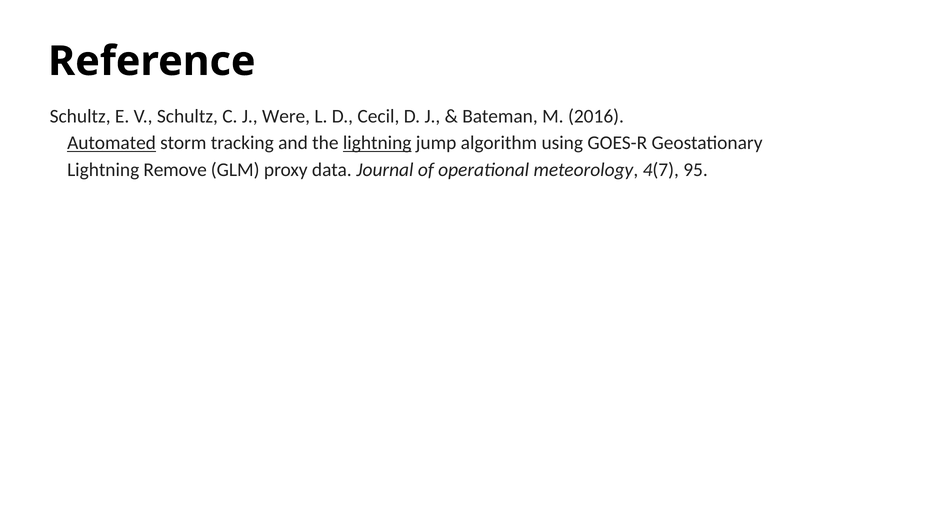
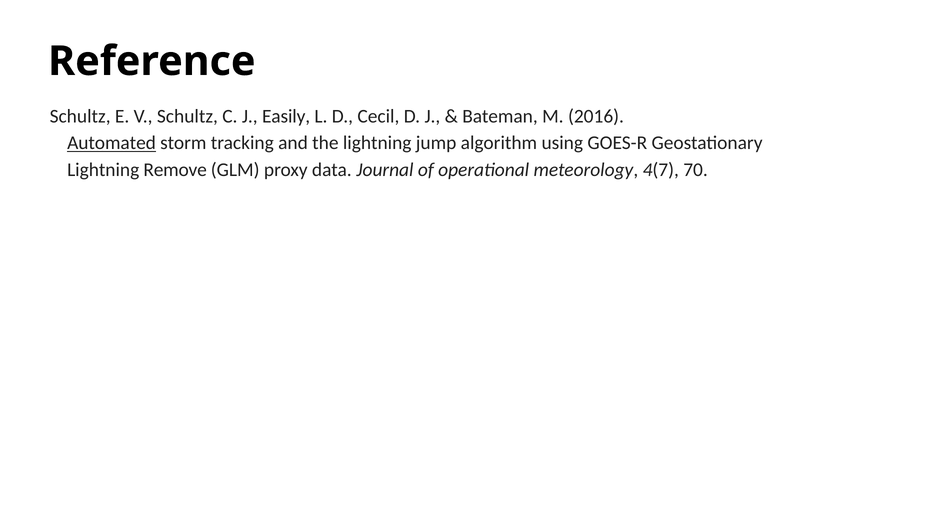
Were: Were -> Easily
lightning at (377, 143) underline: present -> none
95: 95 -> 70
